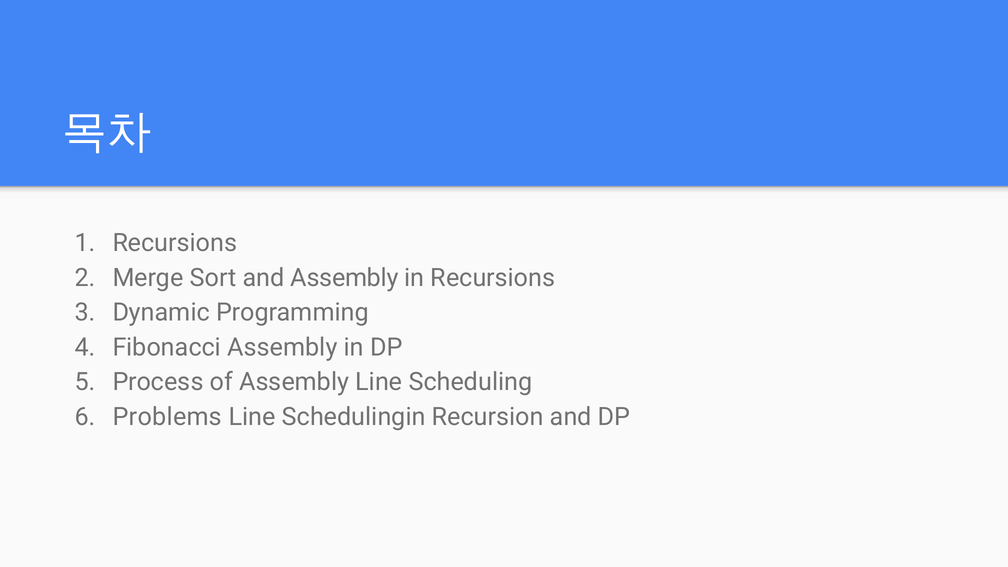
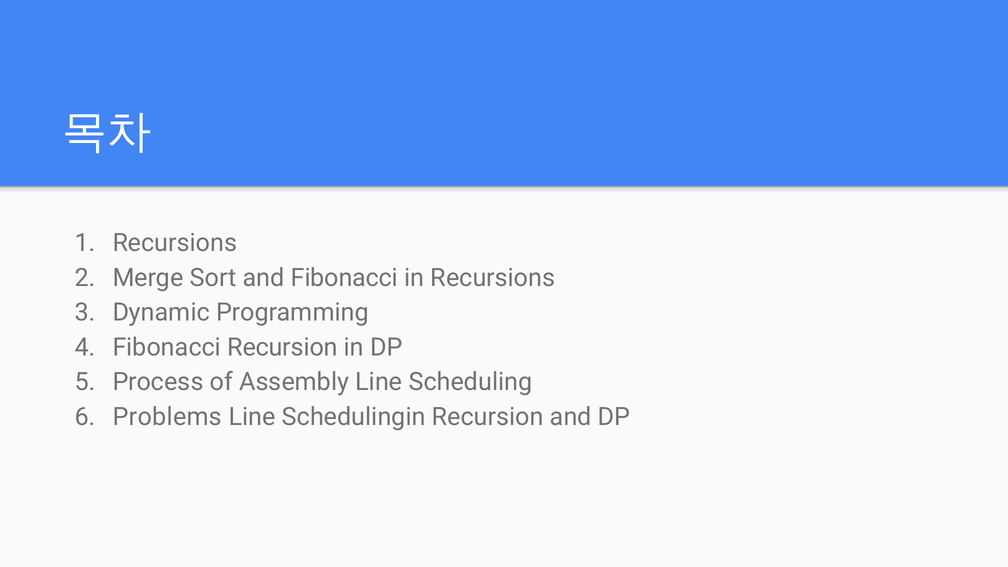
and Assembly: Assembly -> Fibonacci
Fibonacci Assembly: Assembly -> Recursion
